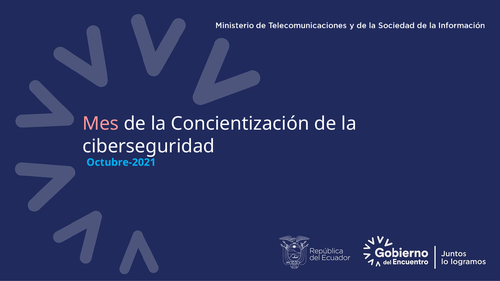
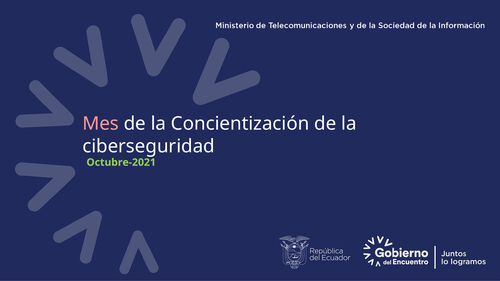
Octubre-2021 colour: light blue -> light green
